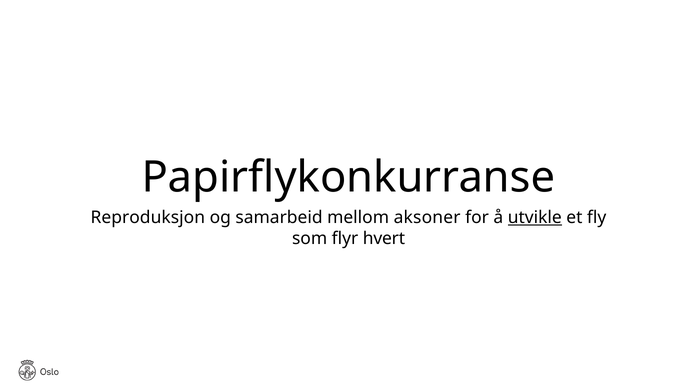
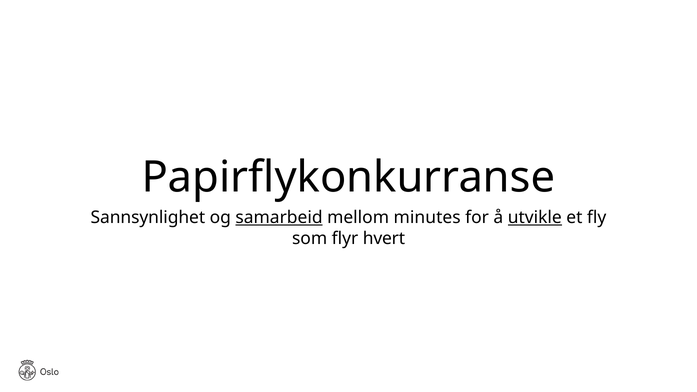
Reproduksjon: Reproduksjon -> Sannsynlighet
samarbeid underline: none -> present
aksoner: aksoner -> minutes
